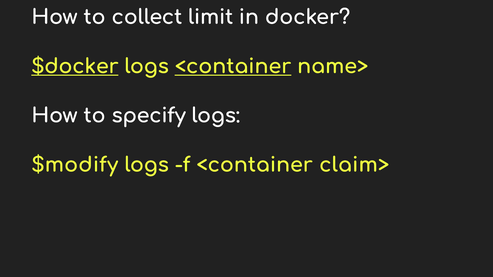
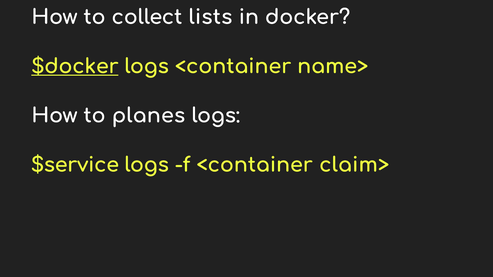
limit: limit -> lists
<container at (233, 66) underline: present -> none
specify: specify -> planes
$modify: $modify -> $service
